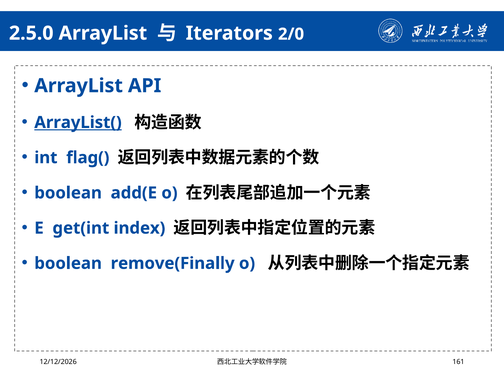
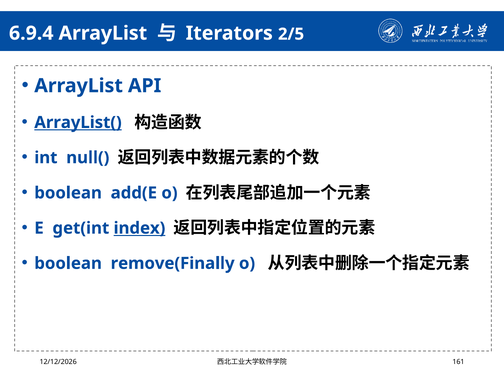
2.5.0: 2.5.0 -> 6.9.4
2/0: 2/0 -> 2/5
flag(: flag( -> null(
index underline: none -> present
